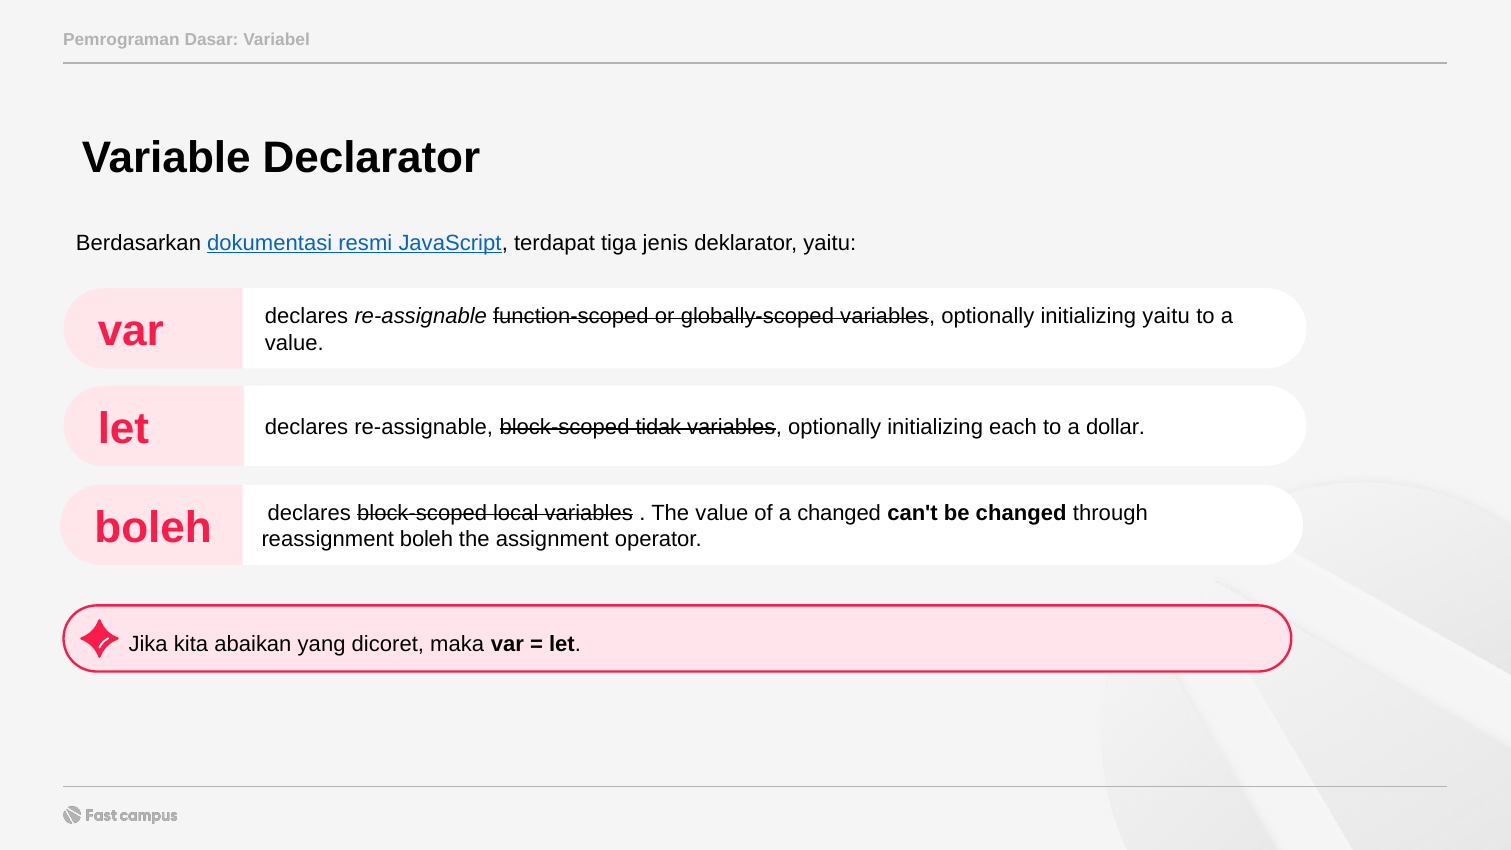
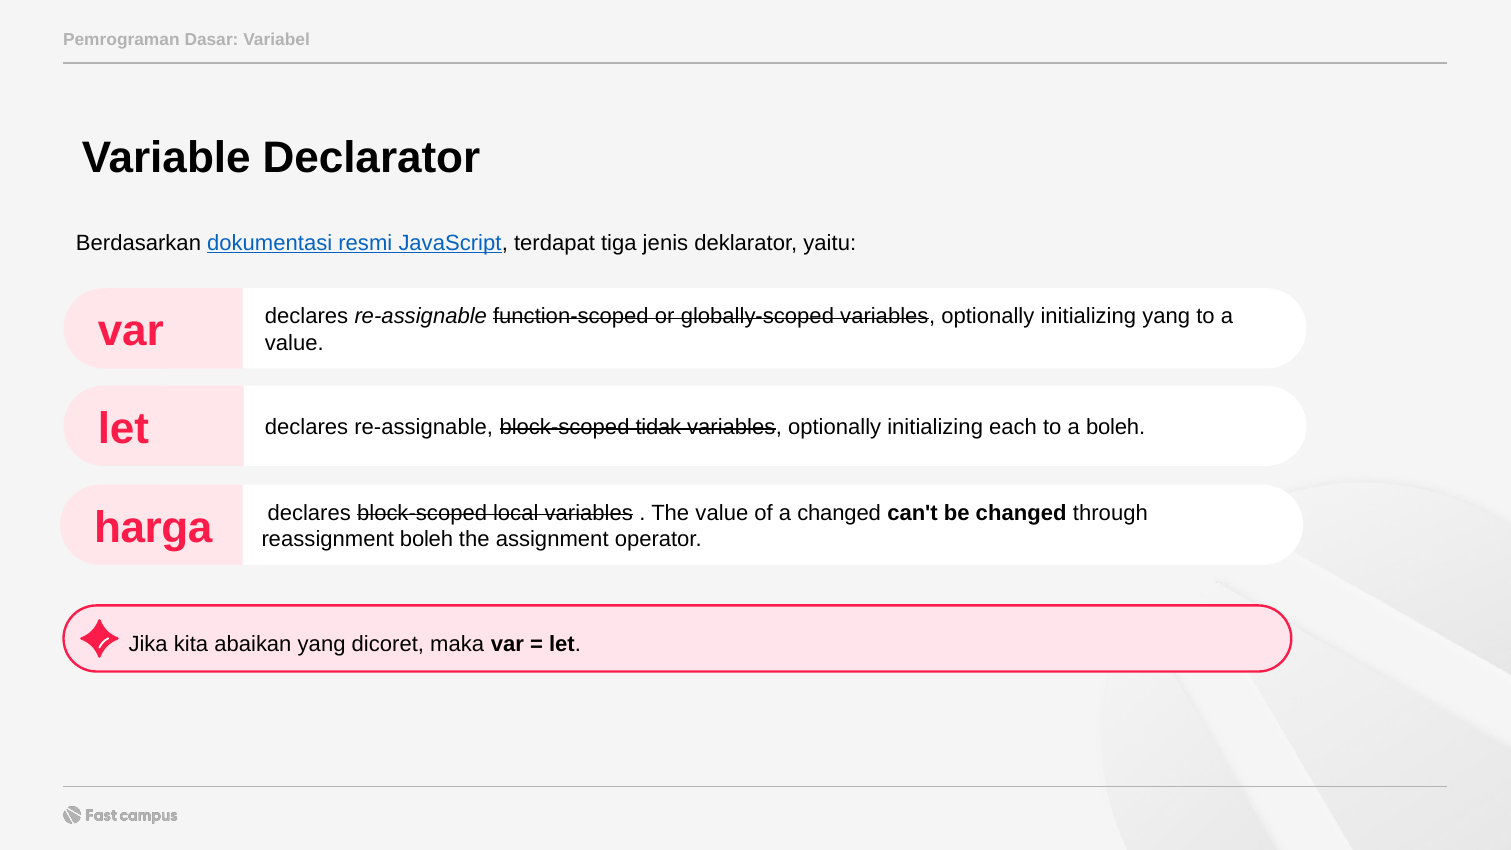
initializing yaitu: yaitu -> yang
a dollar: dollar -> boleh
boleh at (153, 528): boleh -> harga
